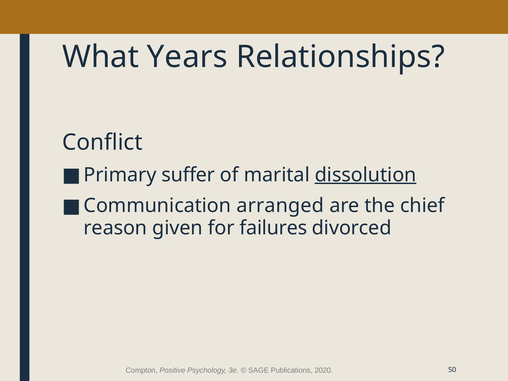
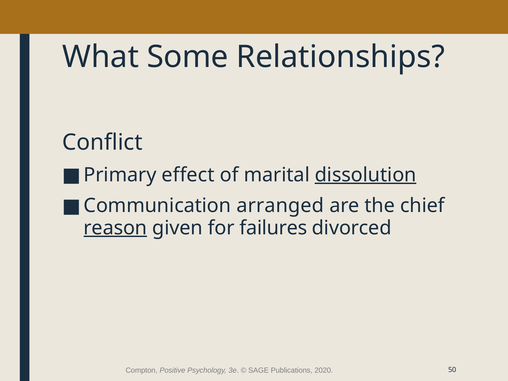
Years: Years -> Some
suffer: suffer -> effect
reason underline: none -> present
